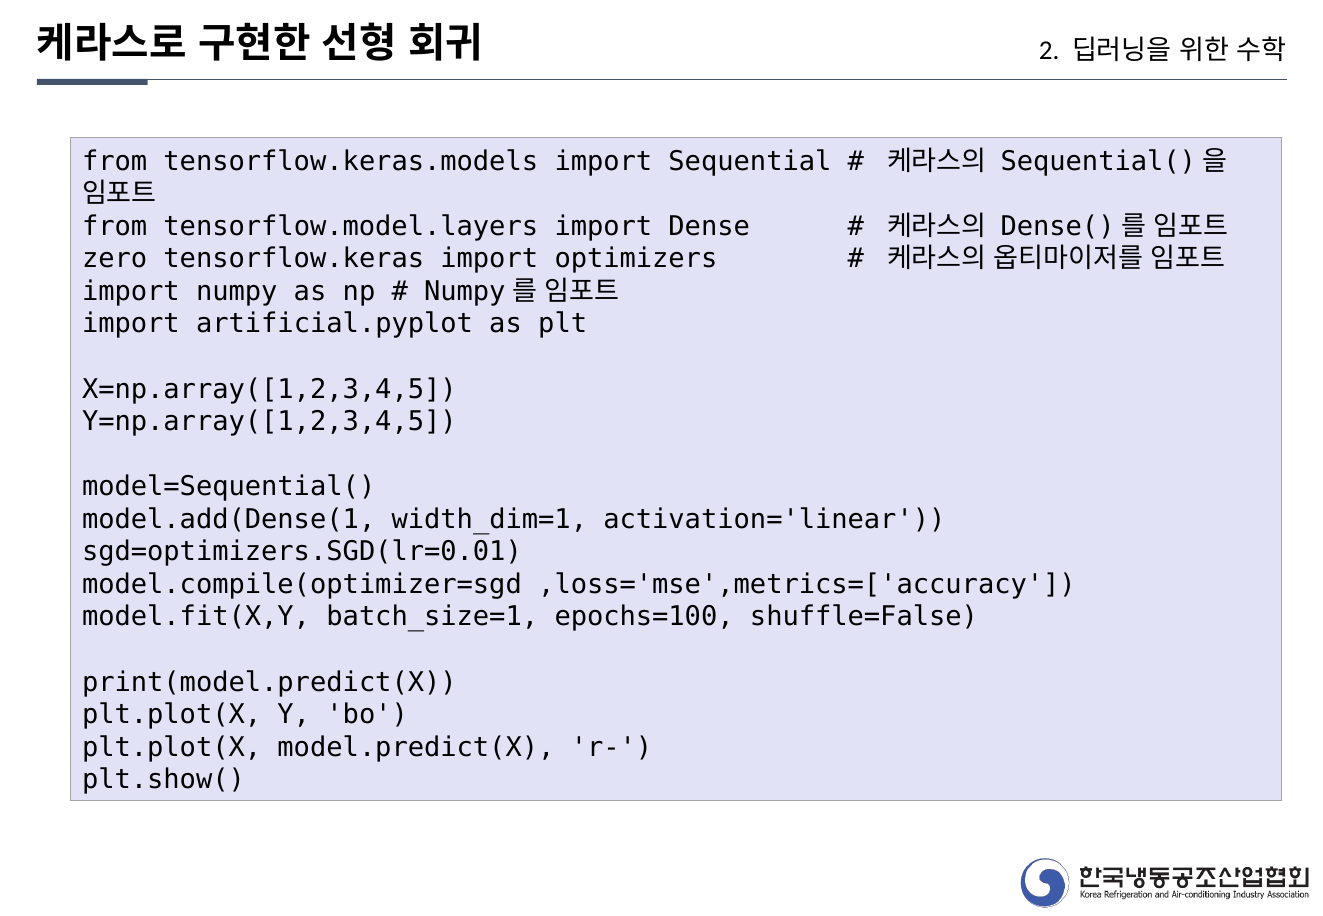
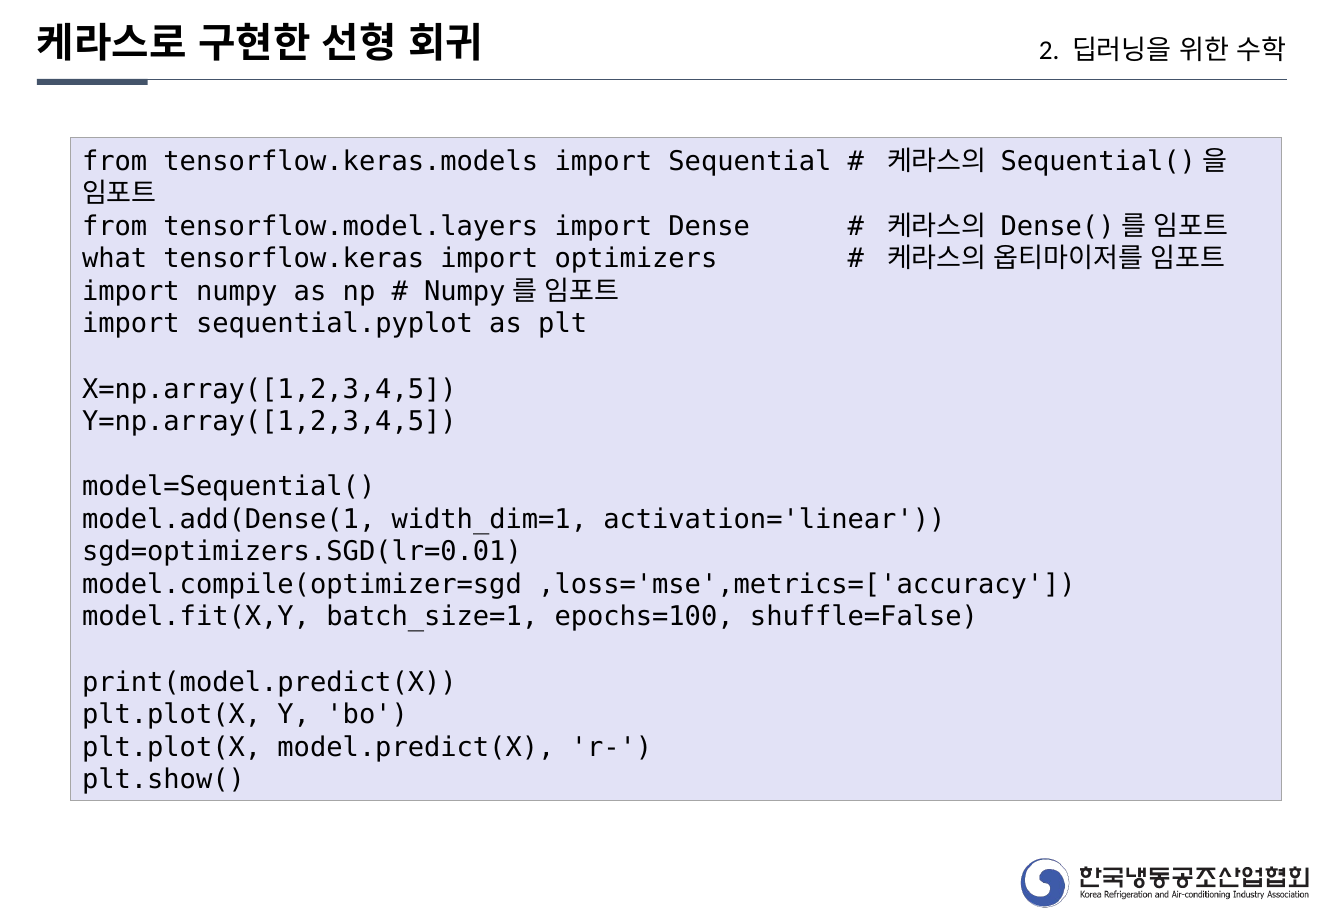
zero: zero -> what
artificial.pyplot: artificial.pyplot -> sequential.pyplot
